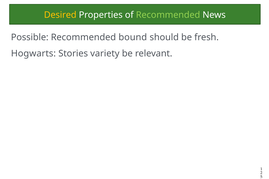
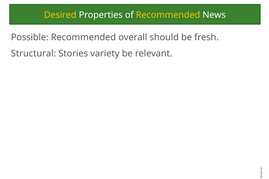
Recommended at (168, 15) colour: light green -> yellow
bound: bound -> overall
Hogwarts: Hogwarts -> Structural
